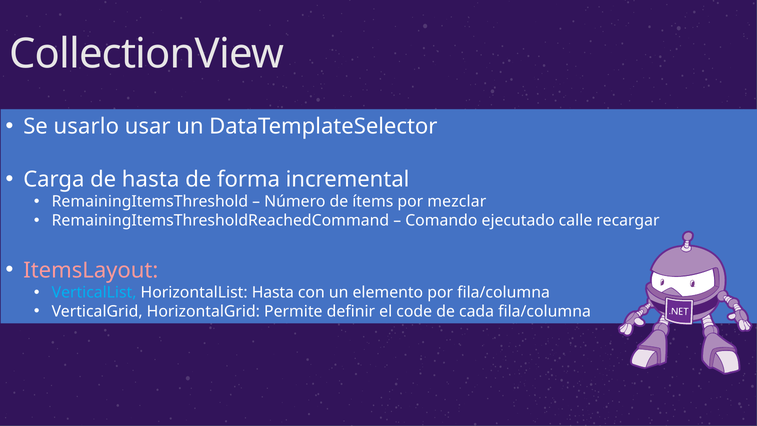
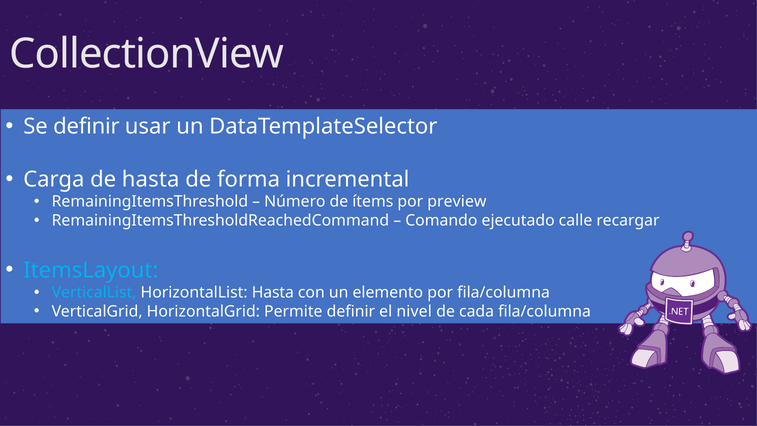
Se usarlo: usarlo -> definir
mezclar: mezclar -> preview
ItemsLayout colour: pink -> light blue
code: code -> nivel
